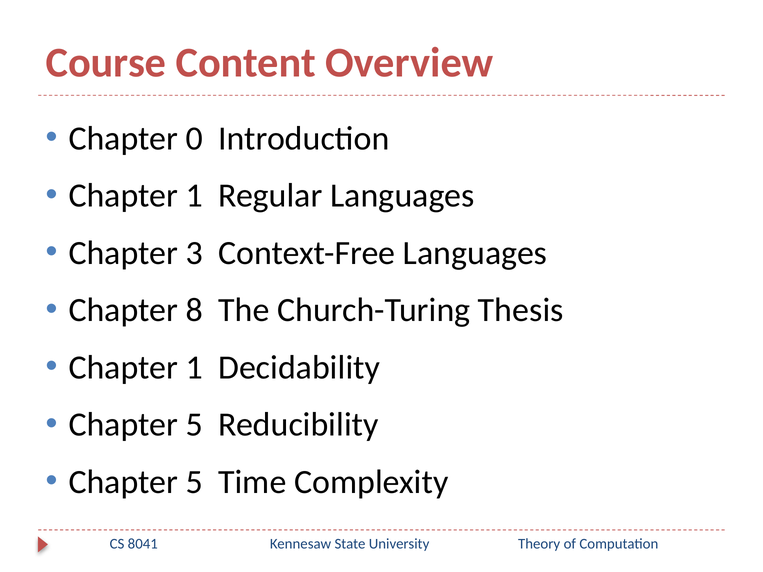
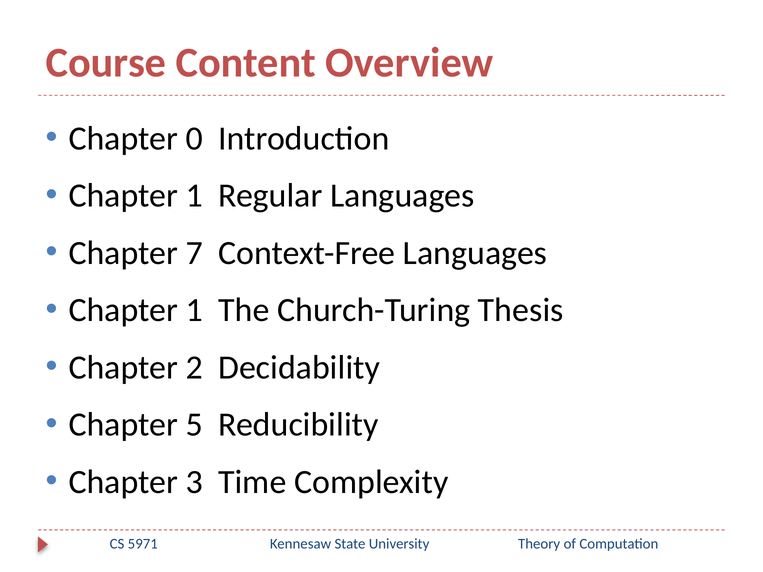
3: 3 -> 7
8 at (194, 310): 8 -> 1
1 at (194, 368): 1 -> 2
5 at (194, 482): 5 -> 3
8041: 8041 -> 5971
